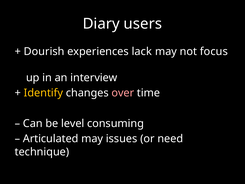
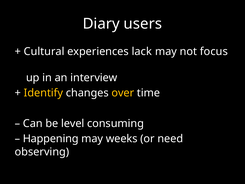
Dourish: Dourish -> Cultural
over colour: pink -> yellow
Articulated: Articulated -> Happening
issues: issues -> weeks
technique: technique -> observing
